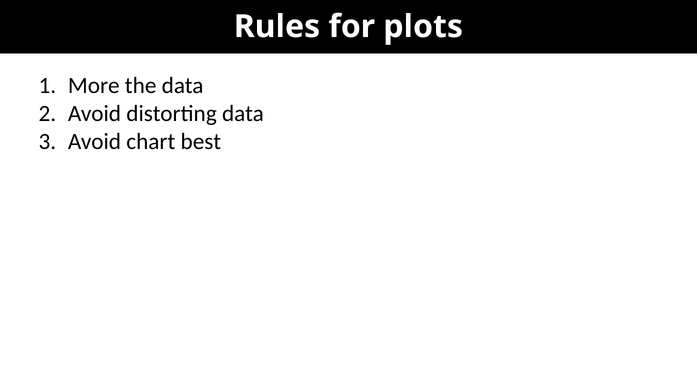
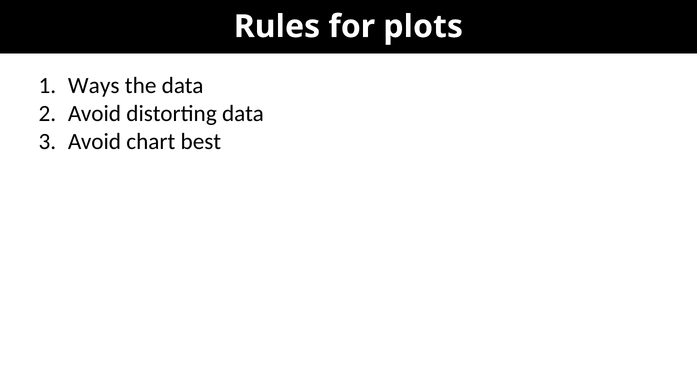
More: More -> Ways
